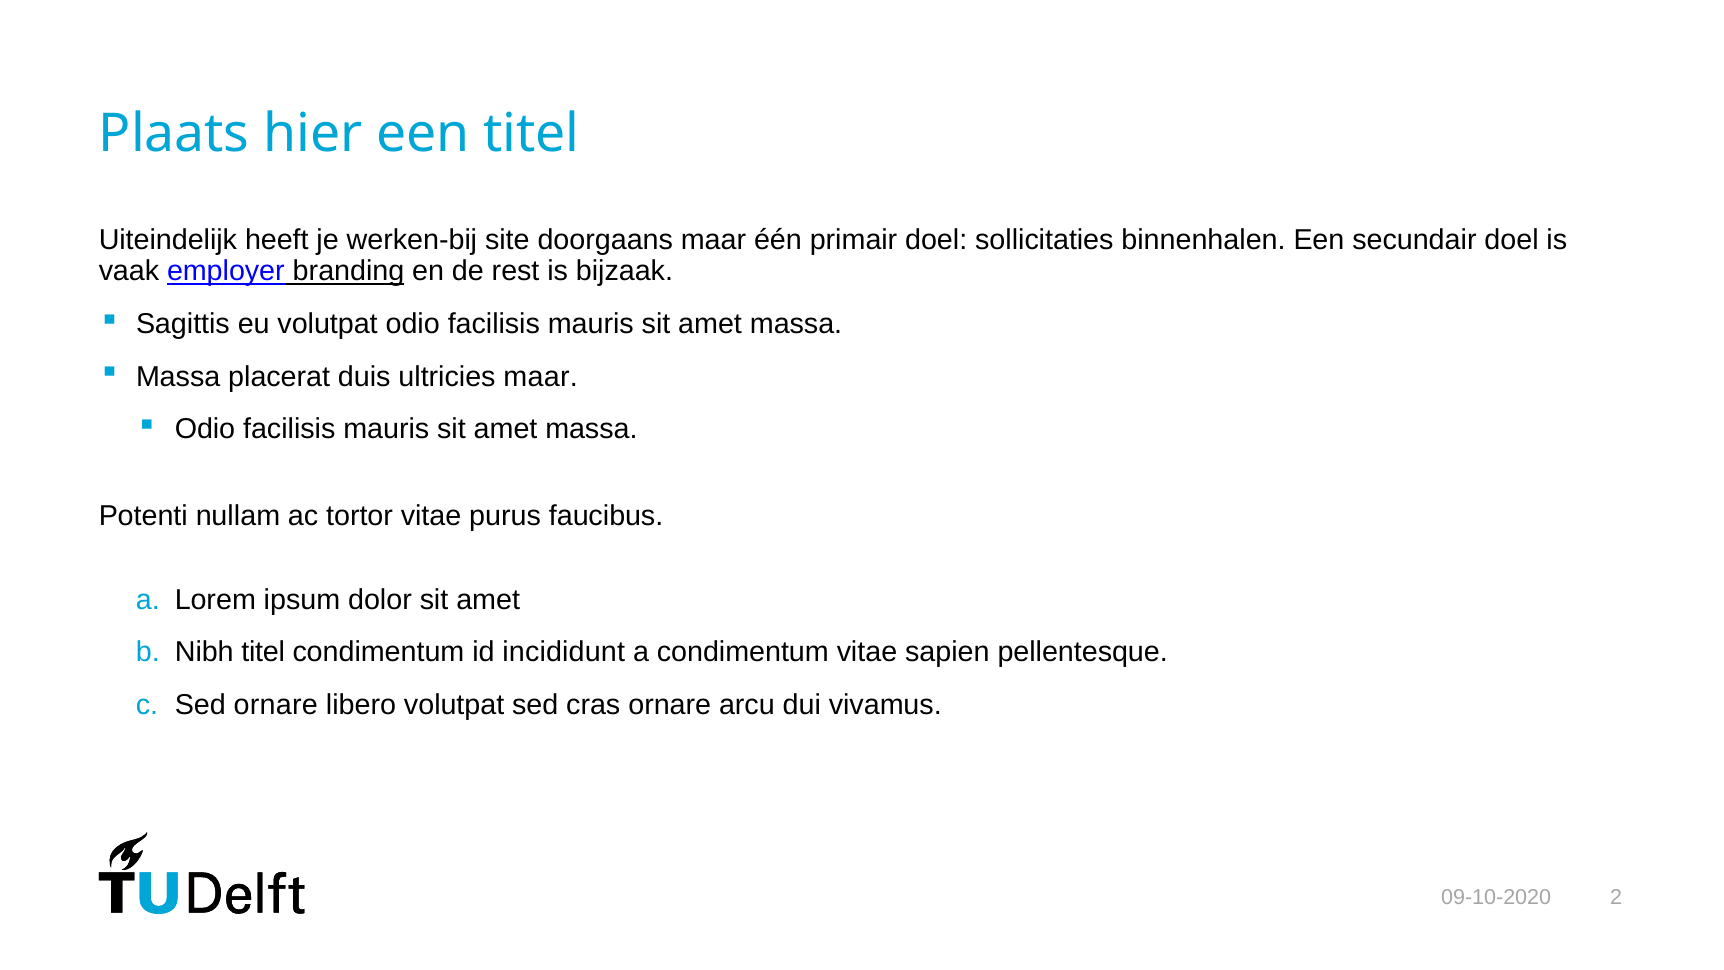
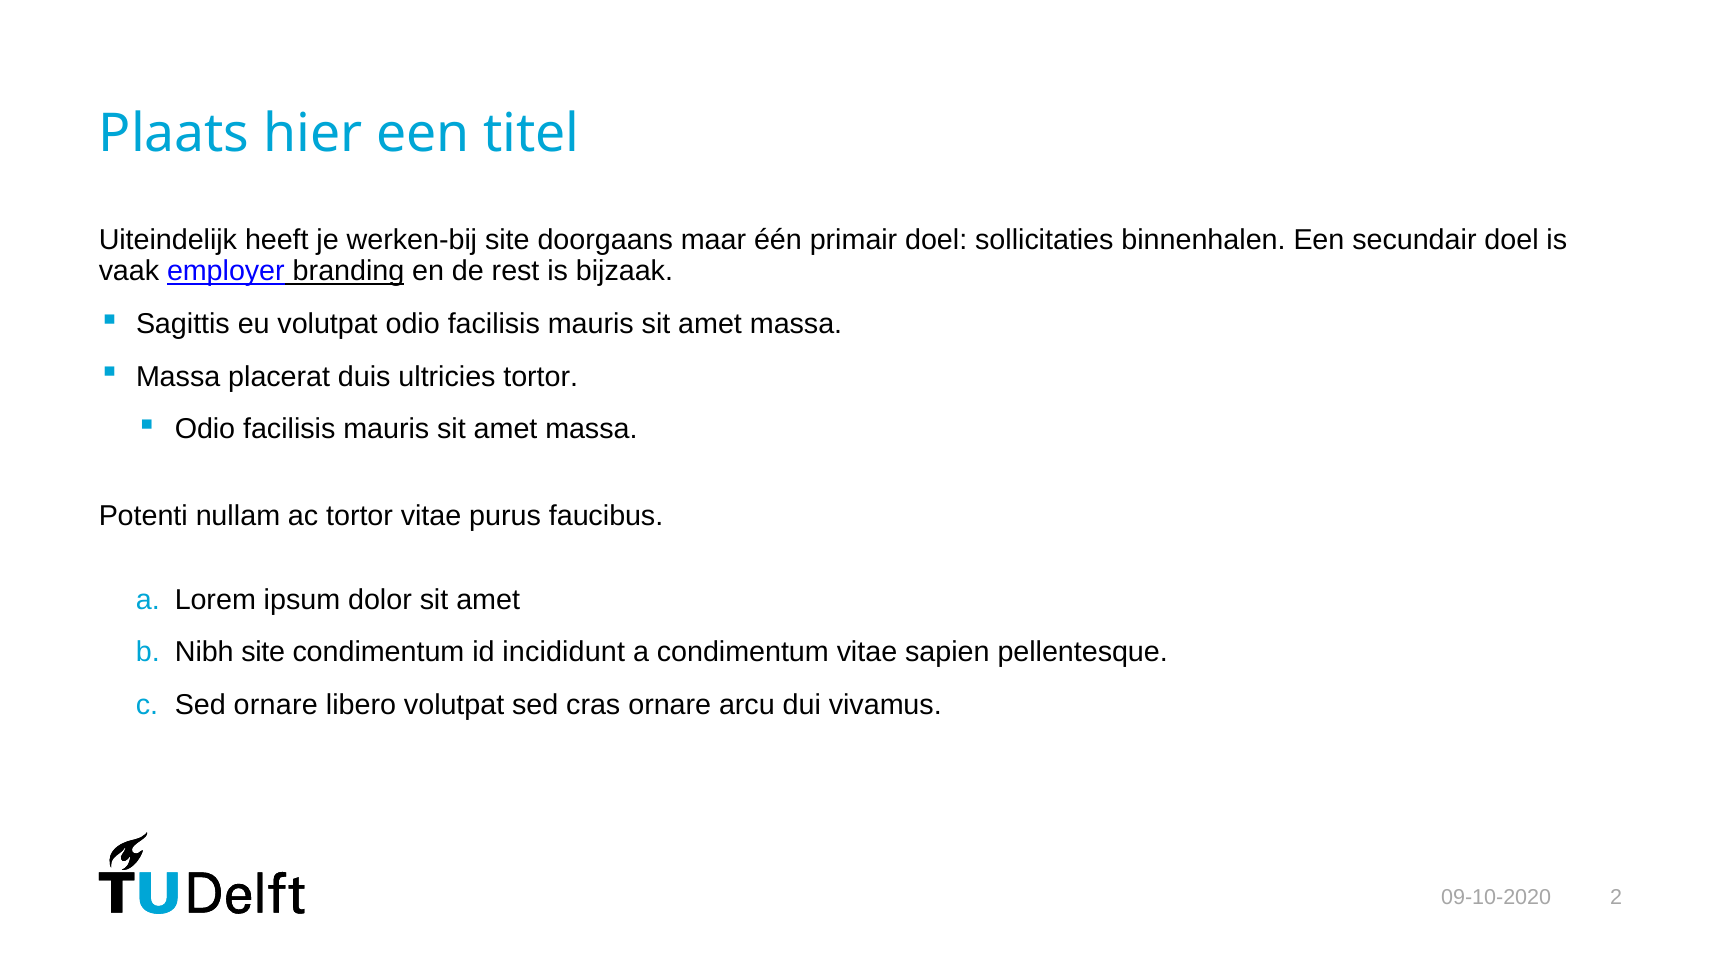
ultricies maar: maar -> tortor
Nibh titel: titel -> site
